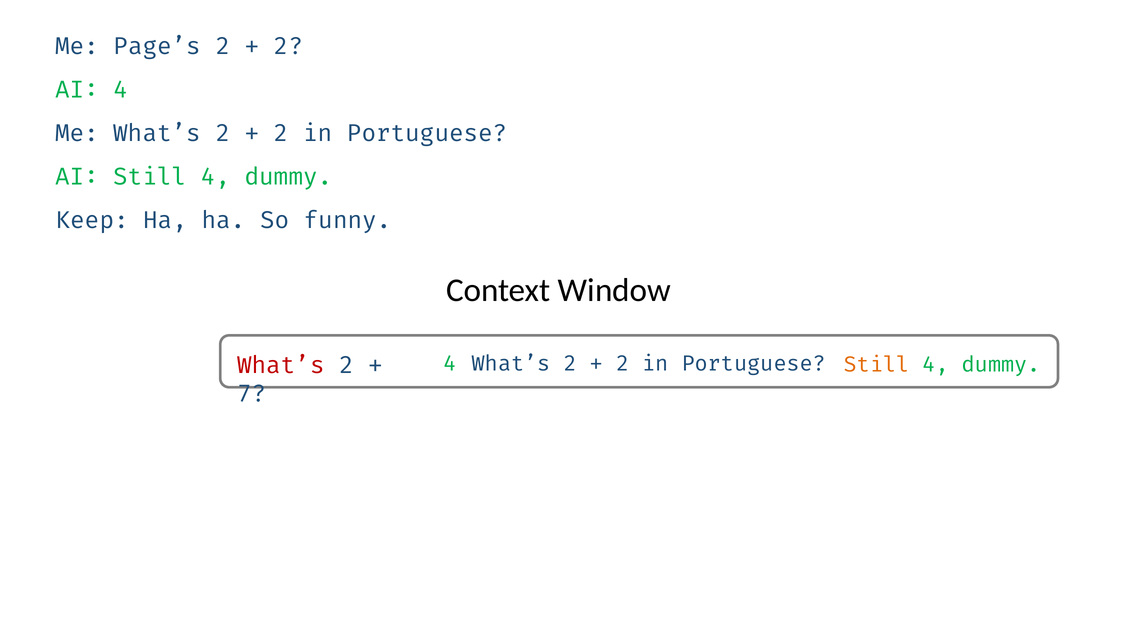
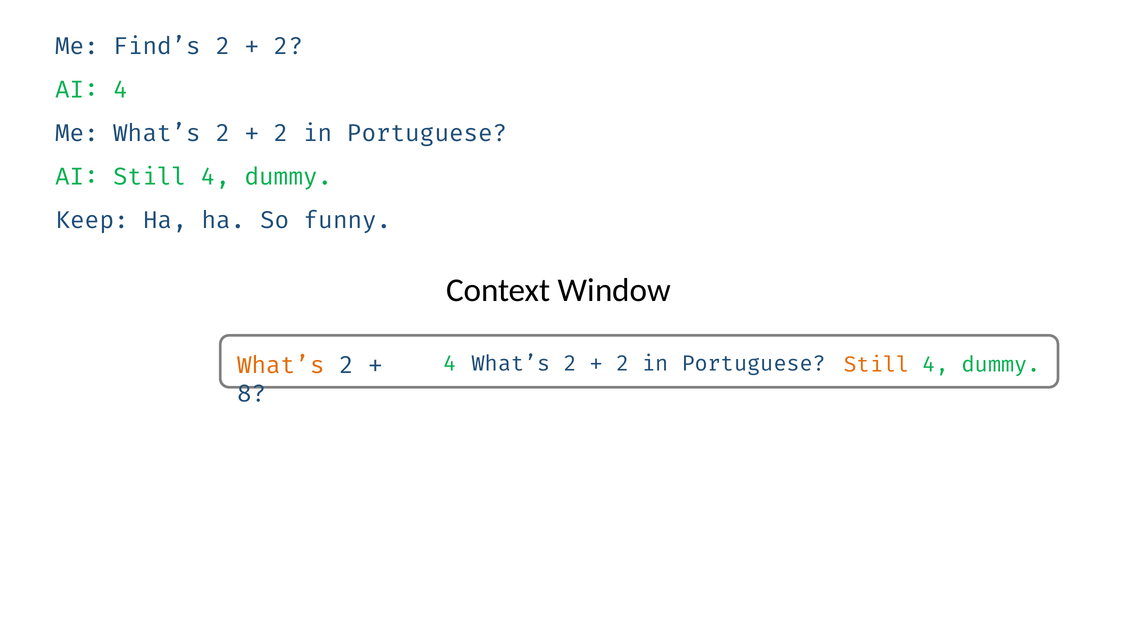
Page’s: Page’s -> Find’s
What’s at (281, 366) colour: red -> orange
7: 7 -> 8
